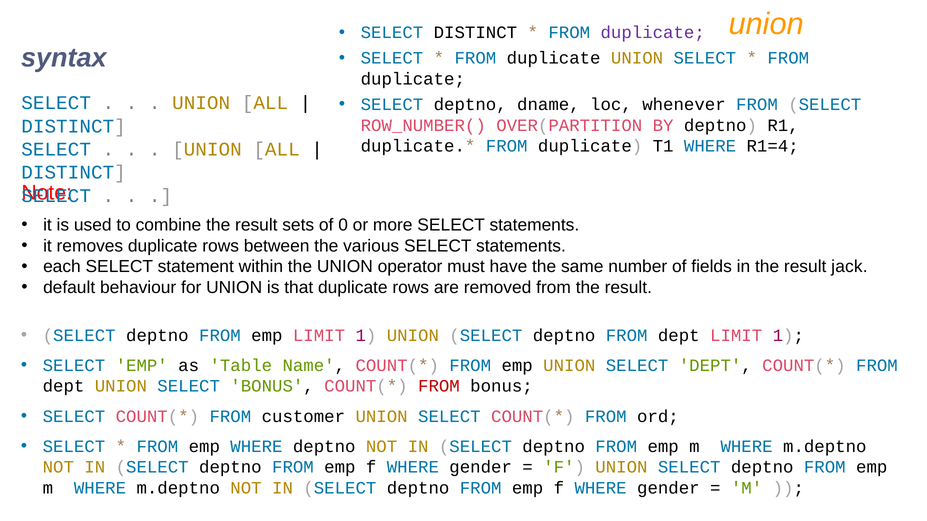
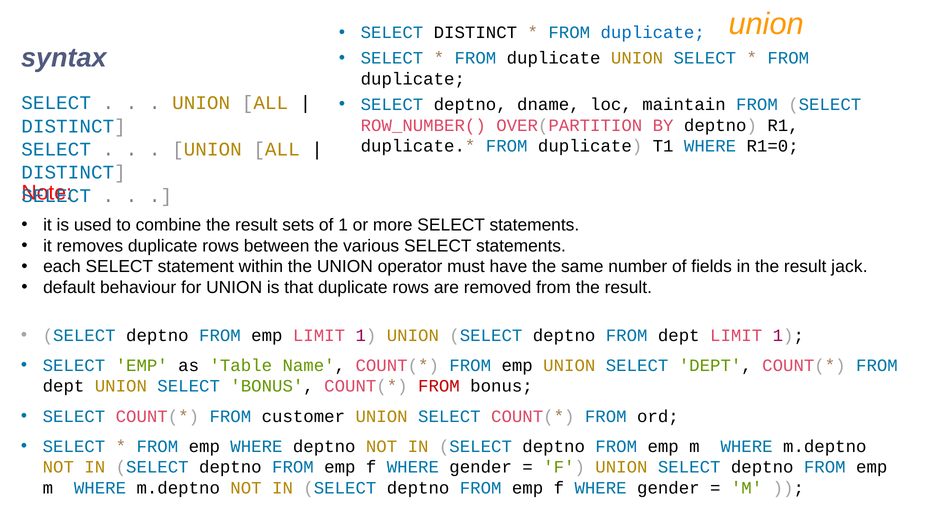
duplicate at (653, 33) colour: purple -> blue
whenever: whenever -> maintain
R1=4: R1=4 -> R1=0
of 0: 0 -> 1
